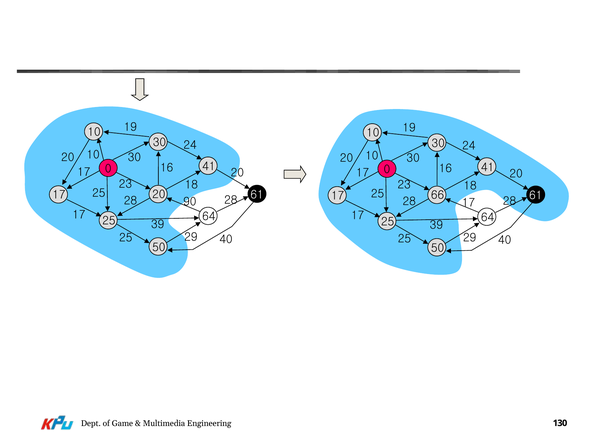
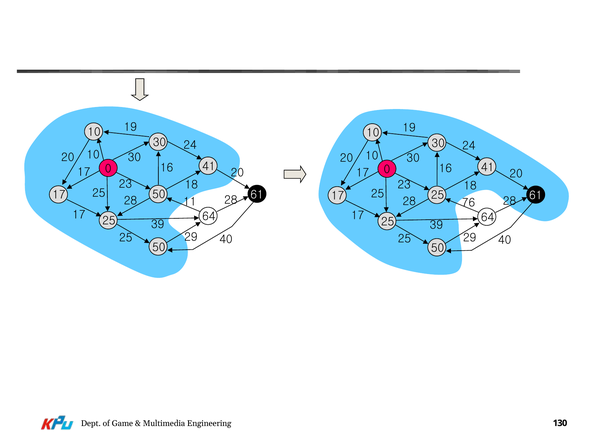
20 at (159, 194): 20 -> 50
17 66: 66 -> 25
90: 90 -> 11
28 17: 17 -> 76
